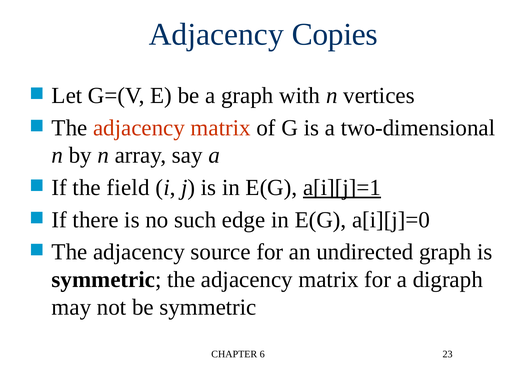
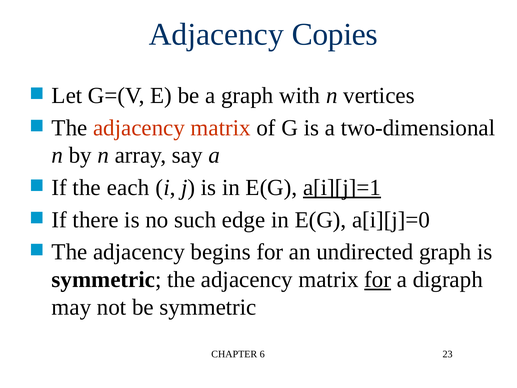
field: field -> each
source: source -> begins
for at (378, 279) underline: none -> present
